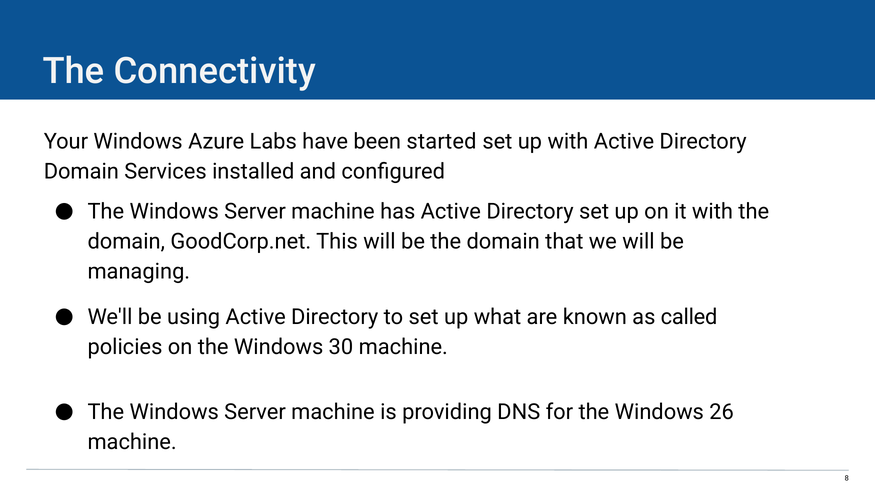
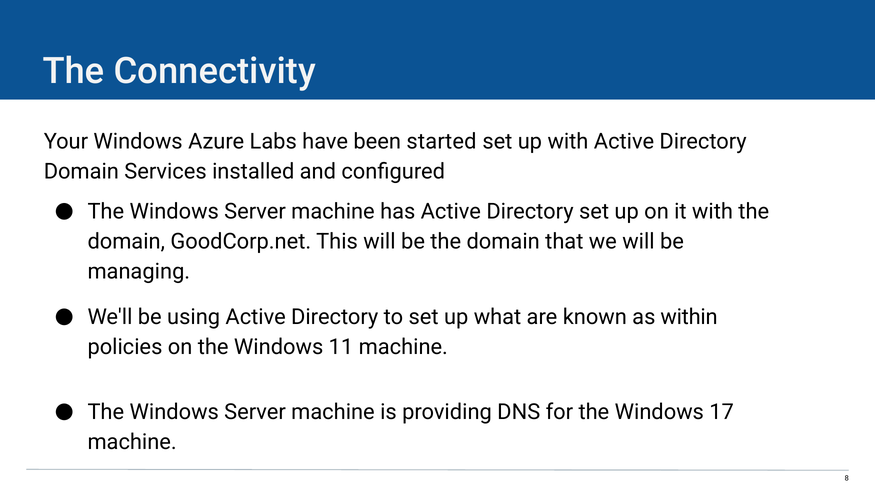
called: called -> within
30: 30 -> 11
26: 26 -> 17
